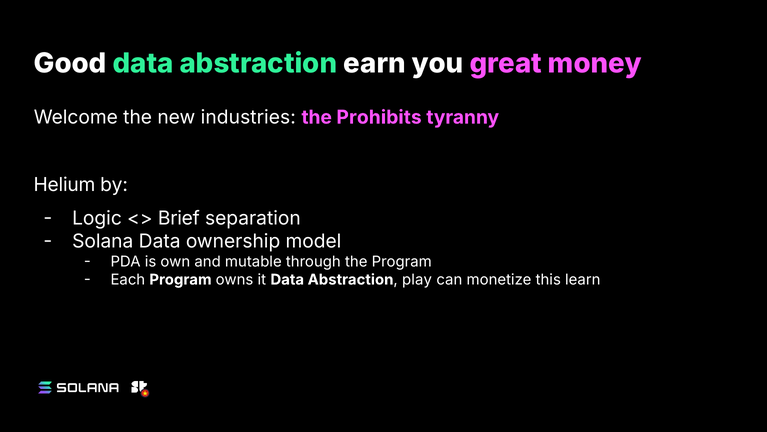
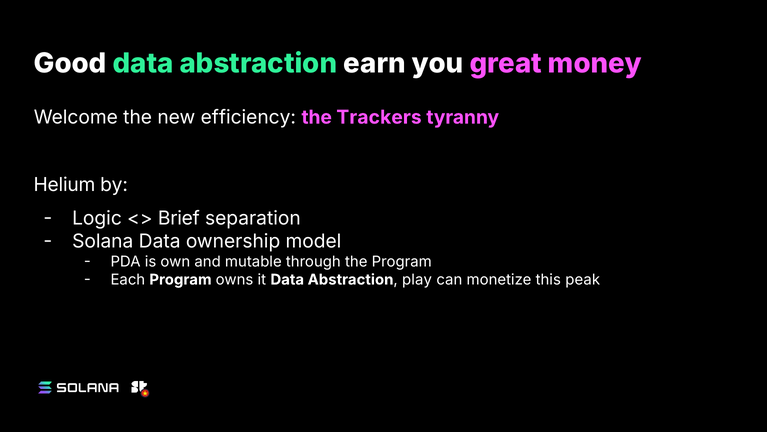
industries: industries -> efficiency
Prohibits: Prohibits -> Trackers
learn: learn -> peak
